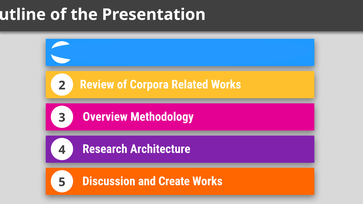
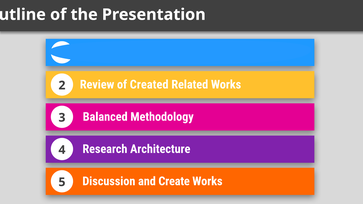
Corpora: Corpora -> Created
3 Overview: Overview -> Balanced
